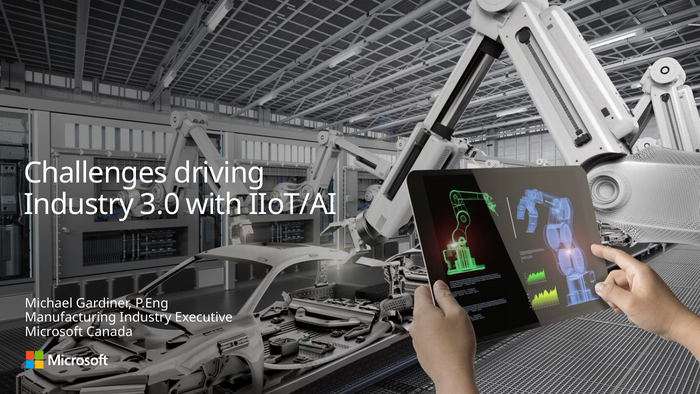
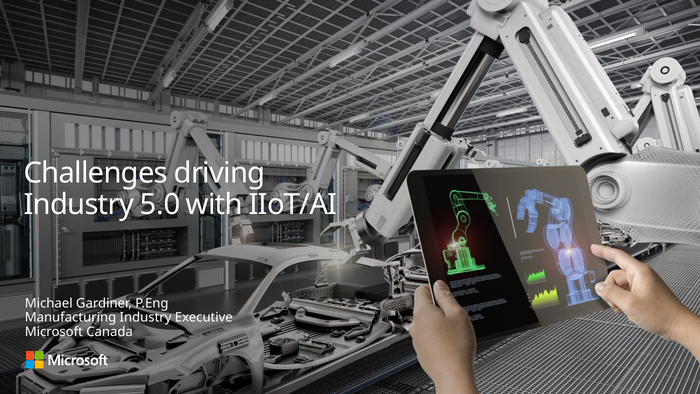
3.0: 3.0 -> 5.0
